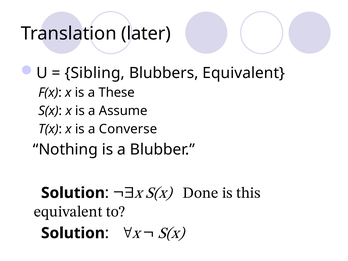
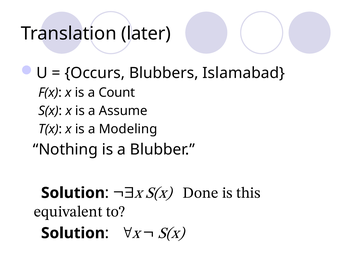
Sibling: Sibling -> Occurs
Blubbers Equivalent: Equivalent -> Islamabad
These: These -> Count
Converse: Converse -> Modeling
